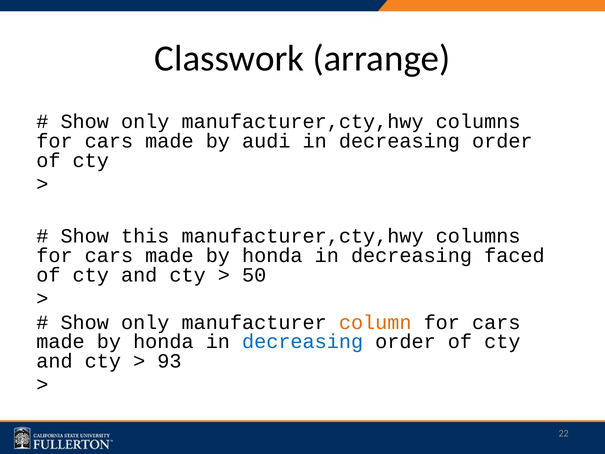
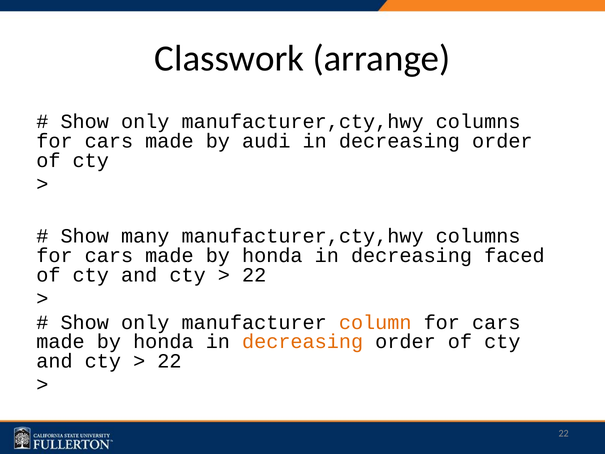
this: this -> many
50 at (254, 275): 50 -> 22
decreasing at (303, 342) colour: blue -> orange
93 at (169, 361): 93 -> 22
